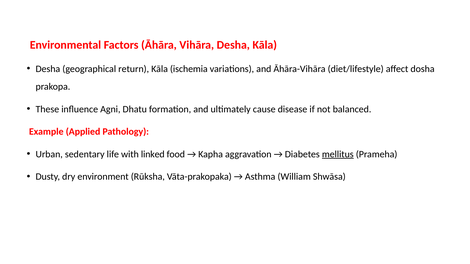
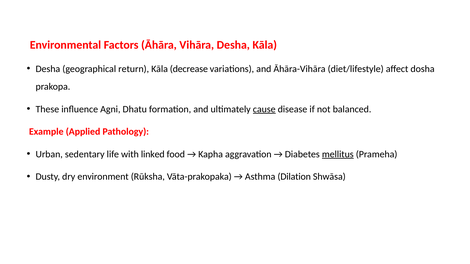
ischemia: ischemia -> decrease
cause underline: none -> present
William: William -> Dilation
